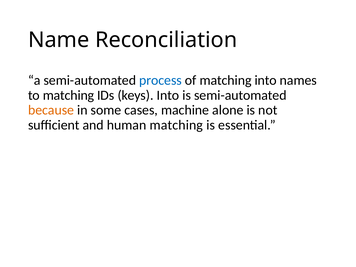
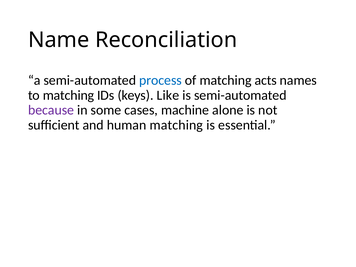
matching into: into -> acts
keys Into: Into -> Like
because colour: orange -> purple
